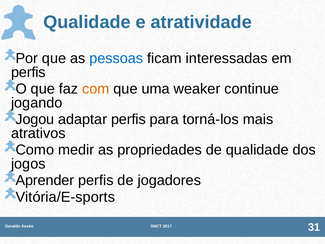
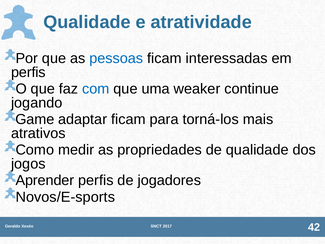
com colour: orange -> blue
Jogou: Jogou -> Game
adaptar perfis: perfis -> ficam
Vitória/E-sports: Vitória/E-sports -> Novos/E-sports
31: 31 -> 42
